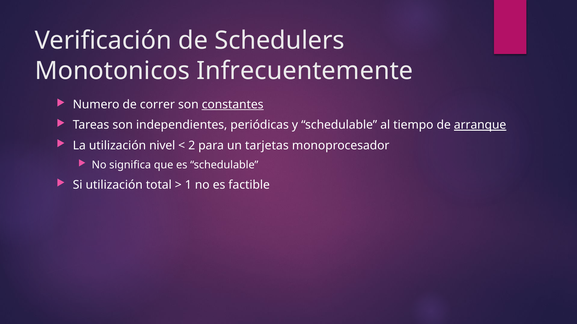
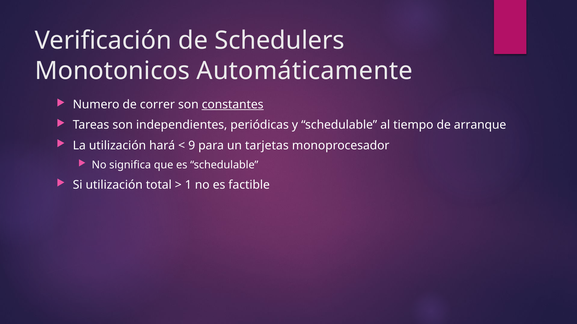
Infrecuentemente: Infrecuentemente -> Automáticamente
arranque underline: present -> none
nivel: nivel -> hará
2: 2 -> 9
